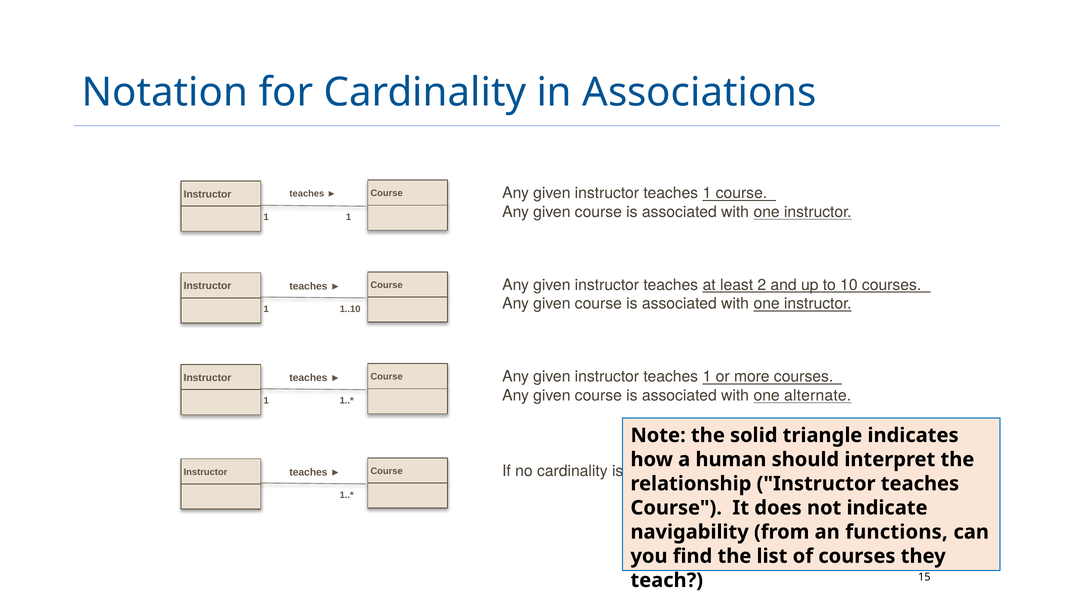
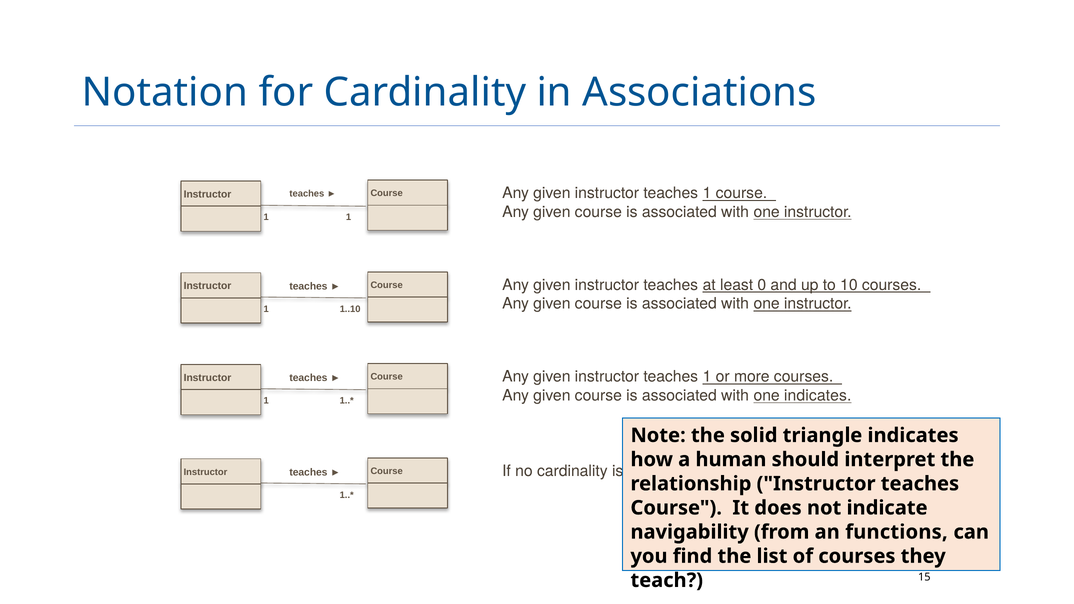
2: 2 -> 0
one alternate: alternate -> indicates
